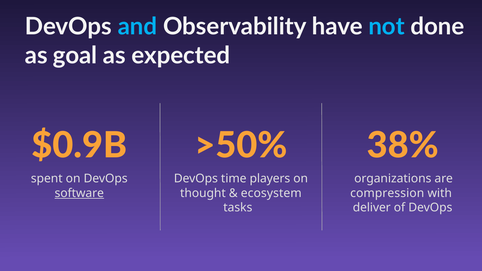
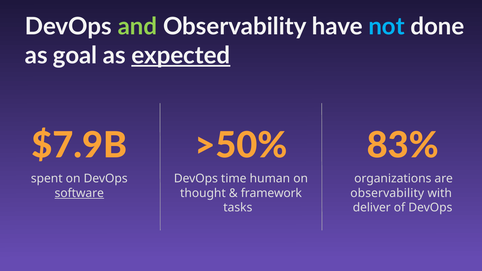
and colour: light blue -> light green
expected underline: none -> present
$0.9B: $0.9B -> $7.9B
38%: 38% -> 83%
players: players -> human
ecosystem: ecosystem -> framework
compression at (387, 193): compression -> observability
